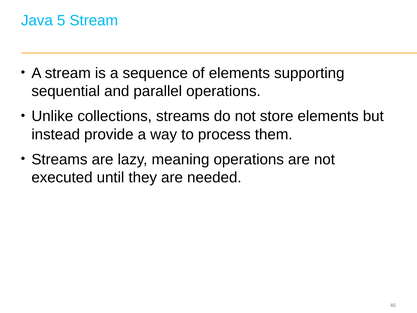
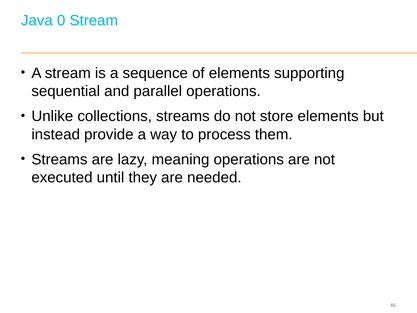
5: 5 -> 0
